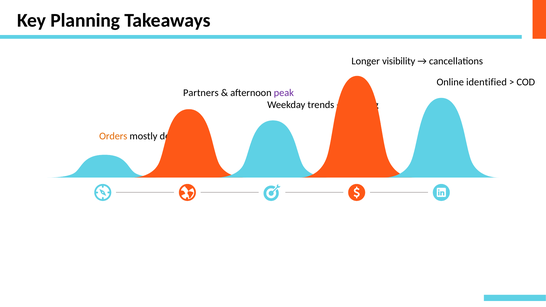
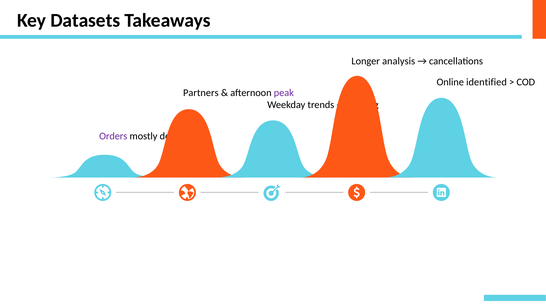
Planning: Planning -> Datasets
visibility: visibility -> analysis
Orders colour: orange -> purple
